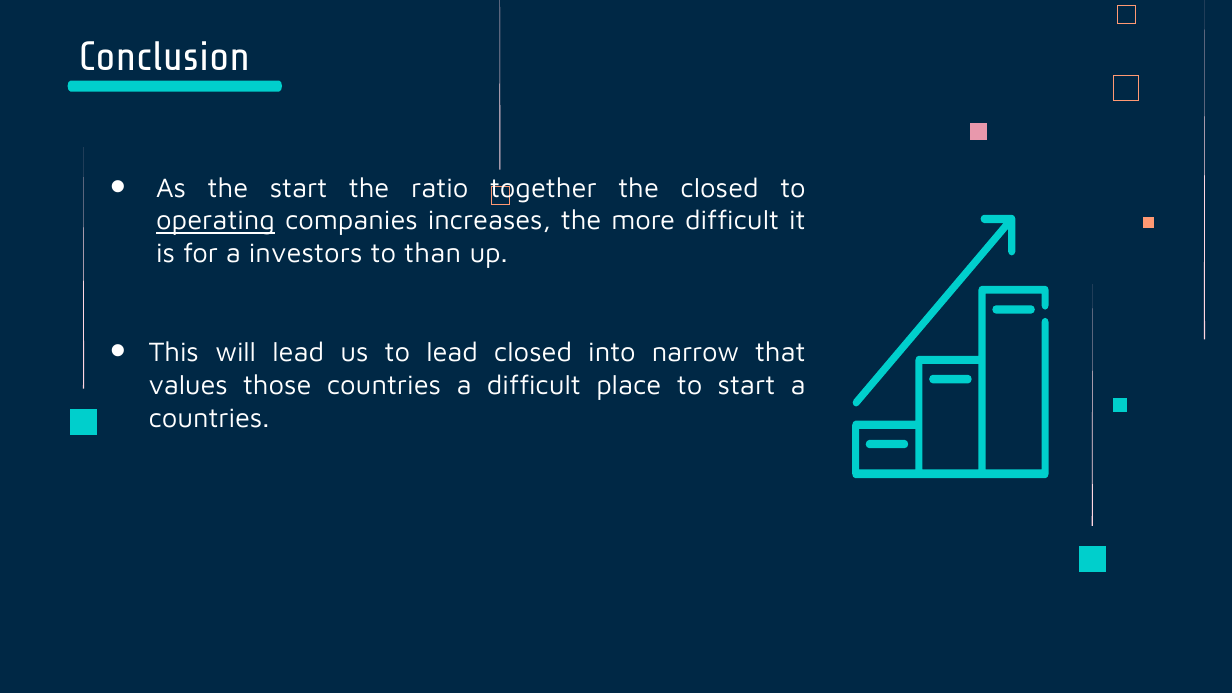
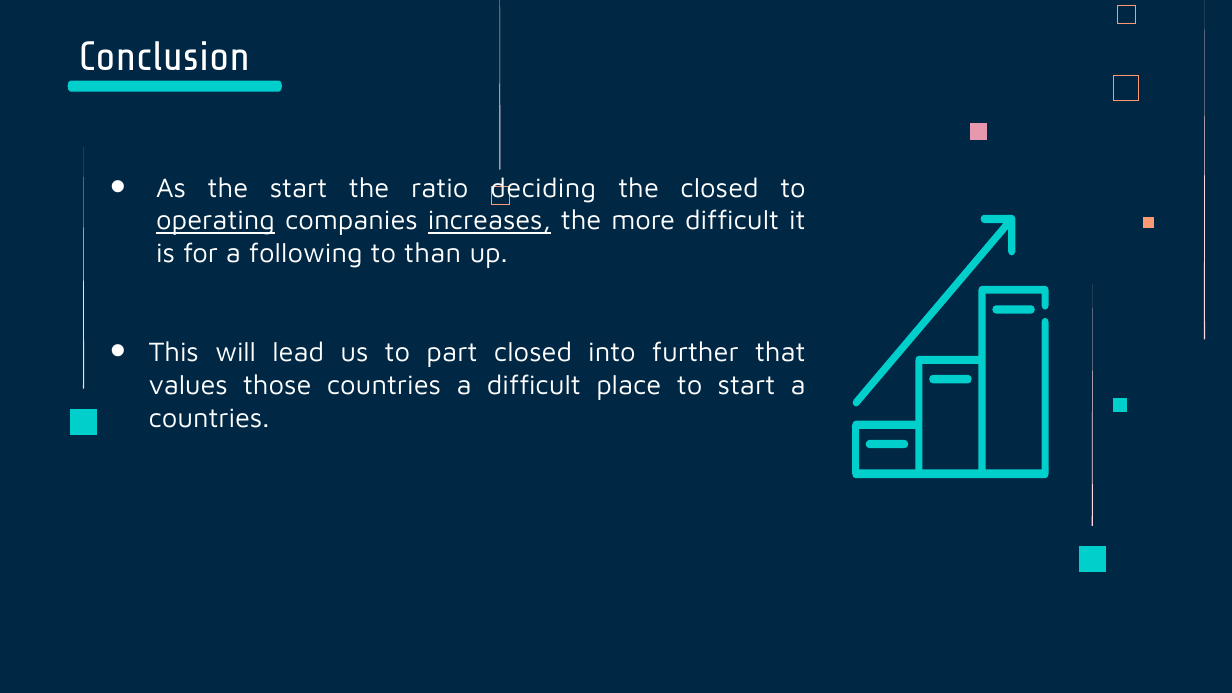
together: together -> deciding
increases underline: none -> present
investors: investors -> following
to lead: lead -> part
narrow: narrow -> further
